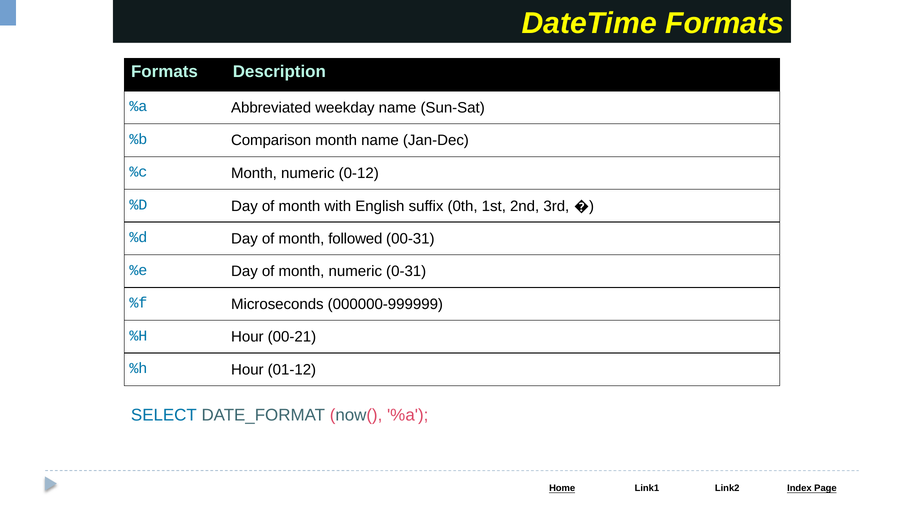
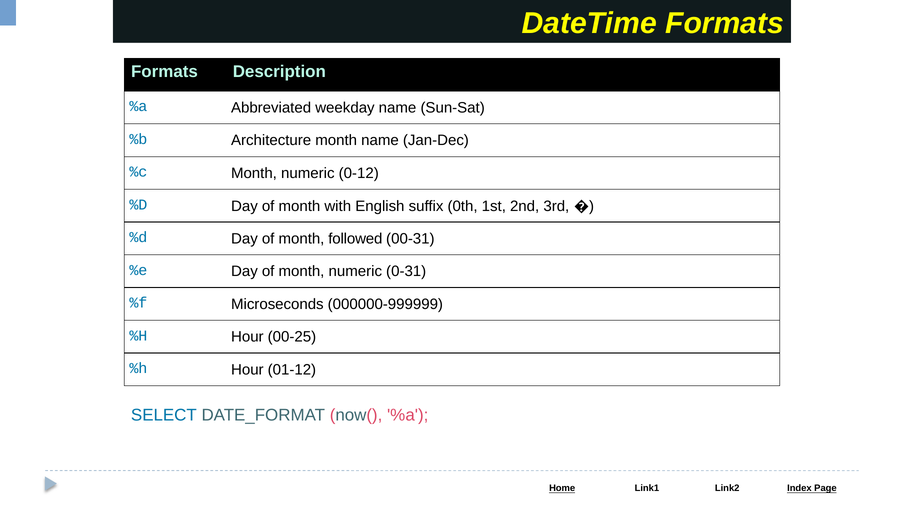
Comparison: Comparison -> Architecture
00-21: 00-21 -> 00-25
